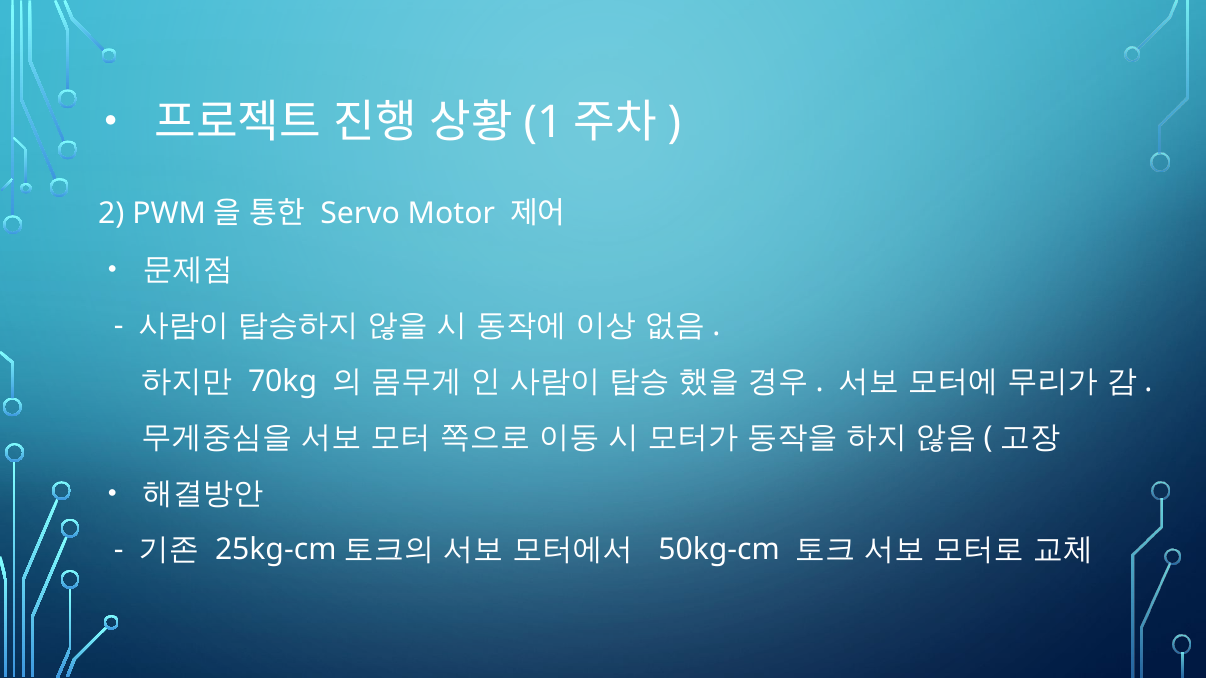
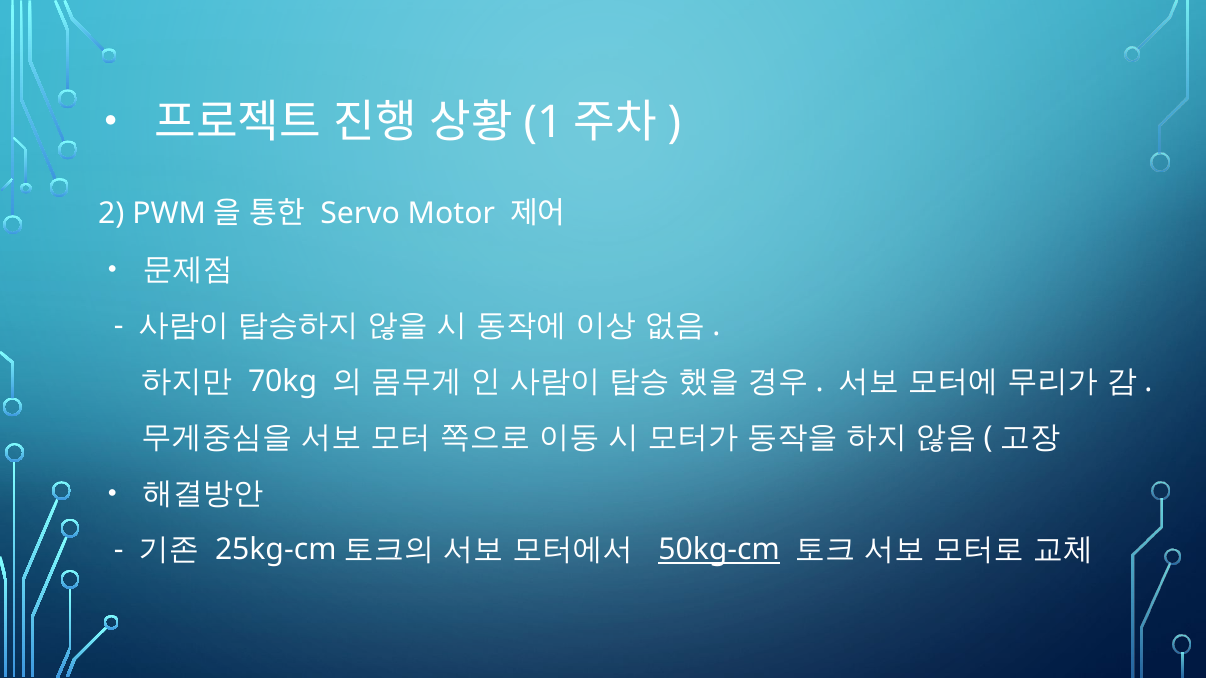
50kg-cm underline: none -> present
